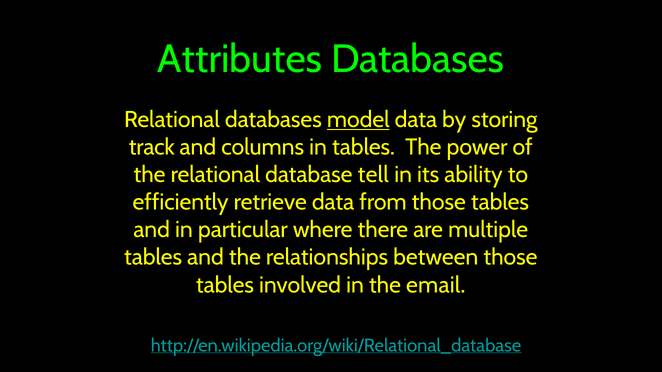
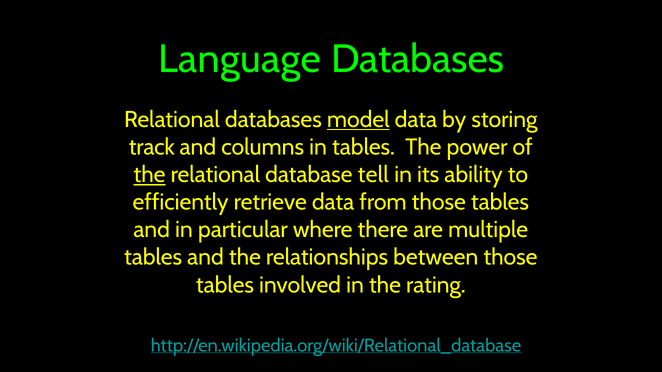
Attributes: Attributes -> Language
the at (150, 175) underline: none -> present
email: email -> rating
